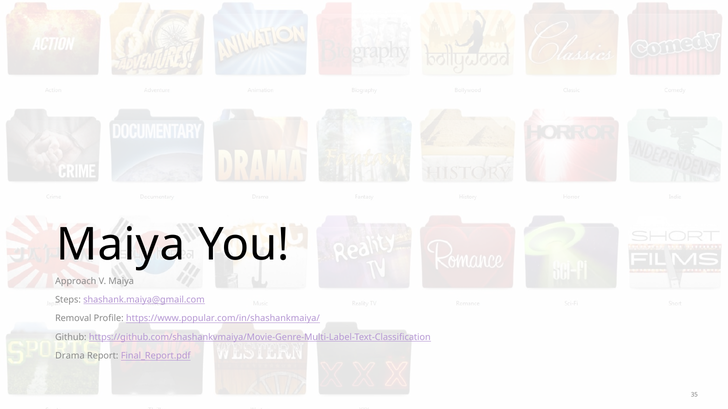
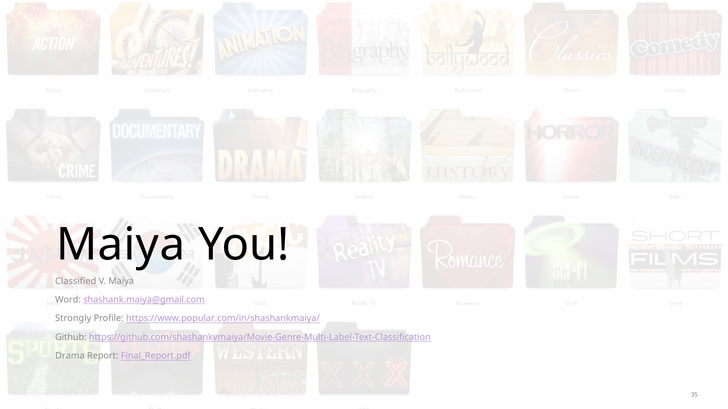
Approach: Approach -> Classified
Steps: Steps -> Word
Removal: Removal -> Strongly
